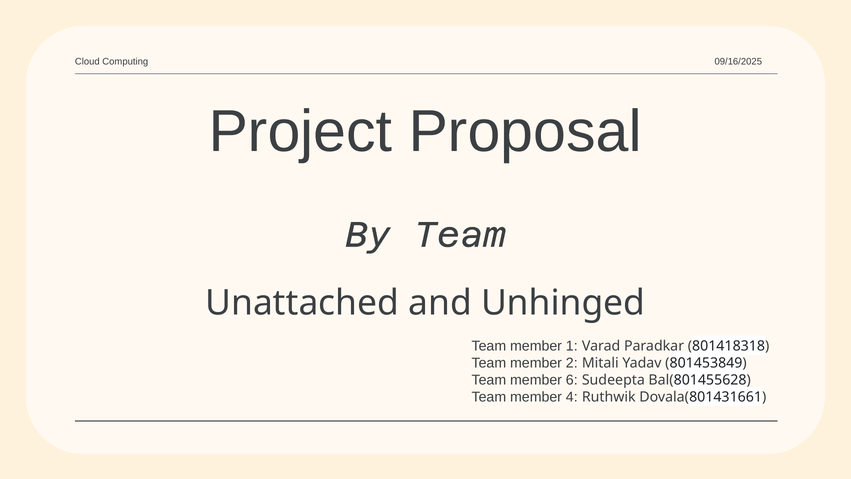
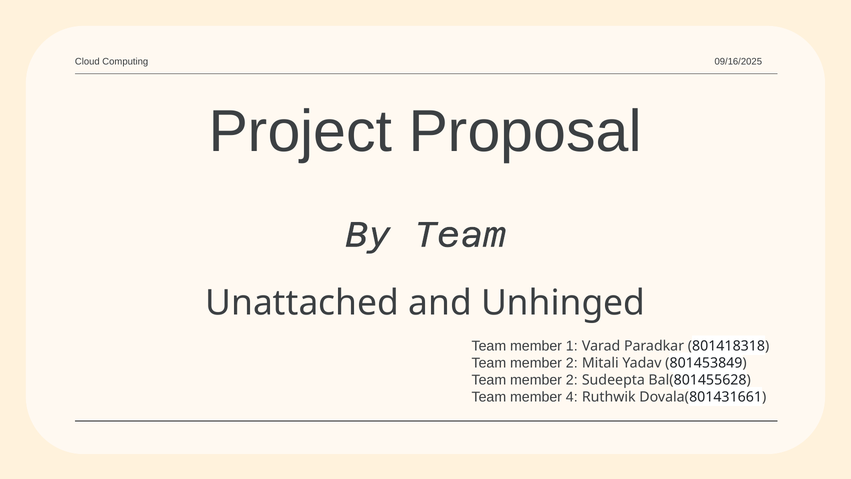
6 at (572, 380): 6 -> 2
